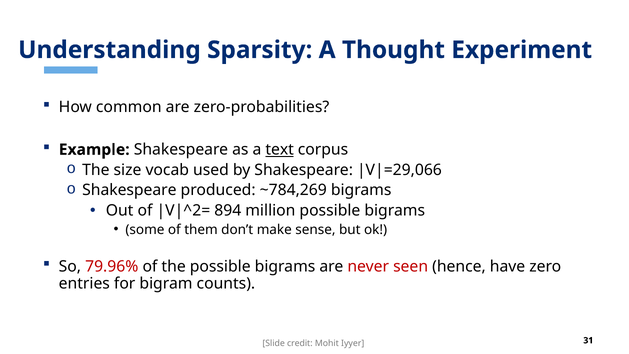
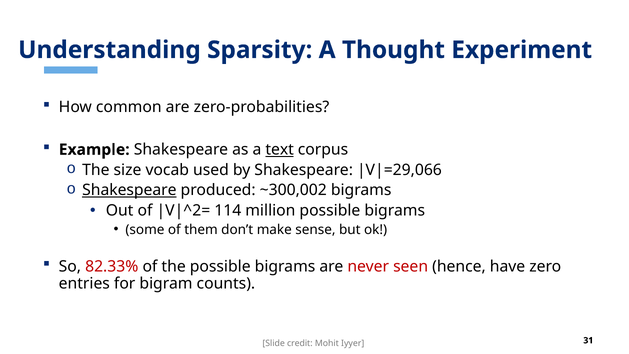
Shakespeare at (129, 190) underline: none -> present
~784,269: ~784,269 -> ~300,002
894: 894 -> 114
79.96%: 79.96% -> 82.33%
